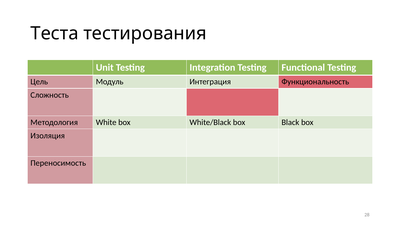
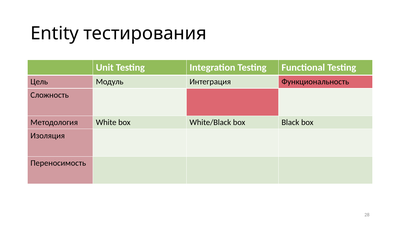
Теста: Теста -> Entity
